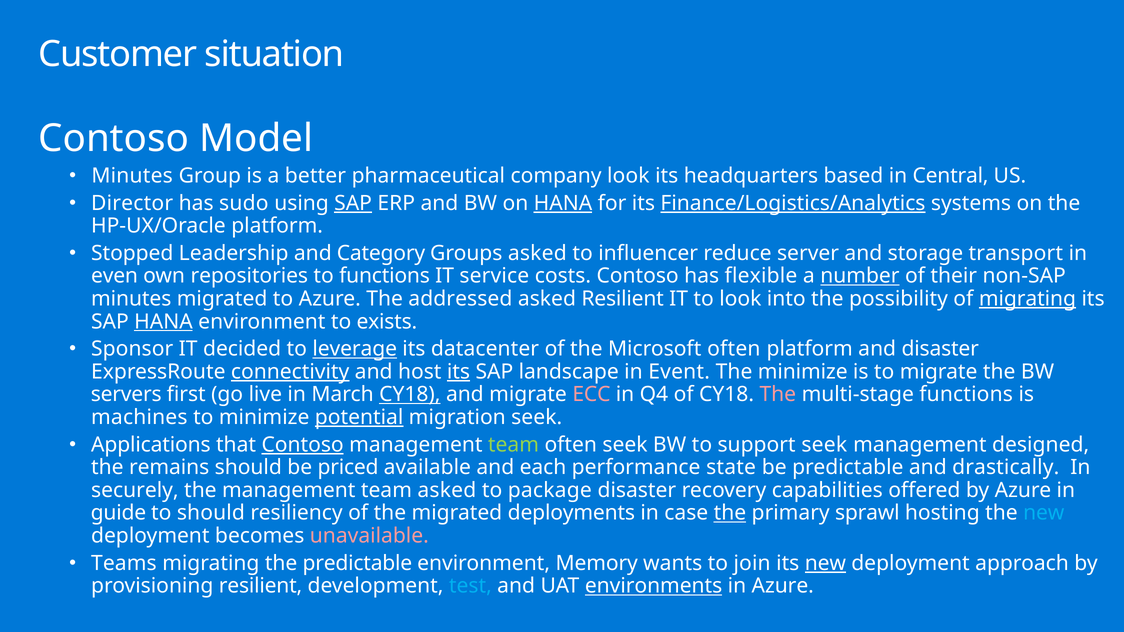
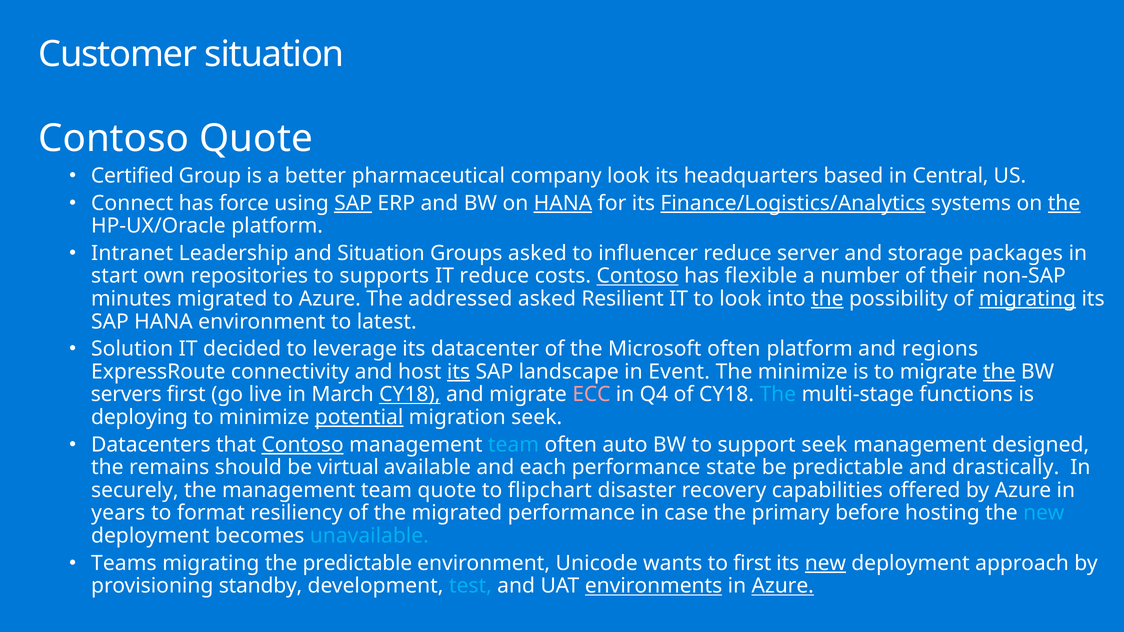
Contoso Model: Model -> Quote
Minutes at (132, 176): Minutes -> Certified
Director: Director -> Connect
sudo: sudo -> force
the at (1064, 203) underline: none -> present
Stopped: Stopped -> Intranet
and Category: Category -> Situation
transport: transport -> packages
even: even -> start
to functions: functions -> supports
IT service: service -> reduce
Contoso at (638, 276) underline: none -> present
number underline: present -> none
the at (827, 299) underline: none -> present
HANA at (163, 322) underline: present -> none
exists: exists -> latest
Sponsor: Sponsor -> Solution
leverage underline: present -> none
and disaster: disaster -> regions
connectivity underline: present -> none
the at (999, 372) underline: none -> present
The at (778, 395) colour: pink -> light blue
machines: machines -> deploying
Applications: Applications -> Datacenters
team at (513, 445) colour: light green -> light blue
often seek: seek -> auto
priced: priced -> virtual
team asked: asked -> quote
package: package -> flipchart
guide: guide -> years
to should: should -> format
migrated deployments: deployments -> performance
the at (730, 513) underline: present -> none
sprawl: sprawl -> before
unavailable colour: pink -> light blue
Memory: Memory -> Unicode
to join: join -> first
provisioning resilient: resilient -> standby
Azure at (783, 586) underline: none -> present
